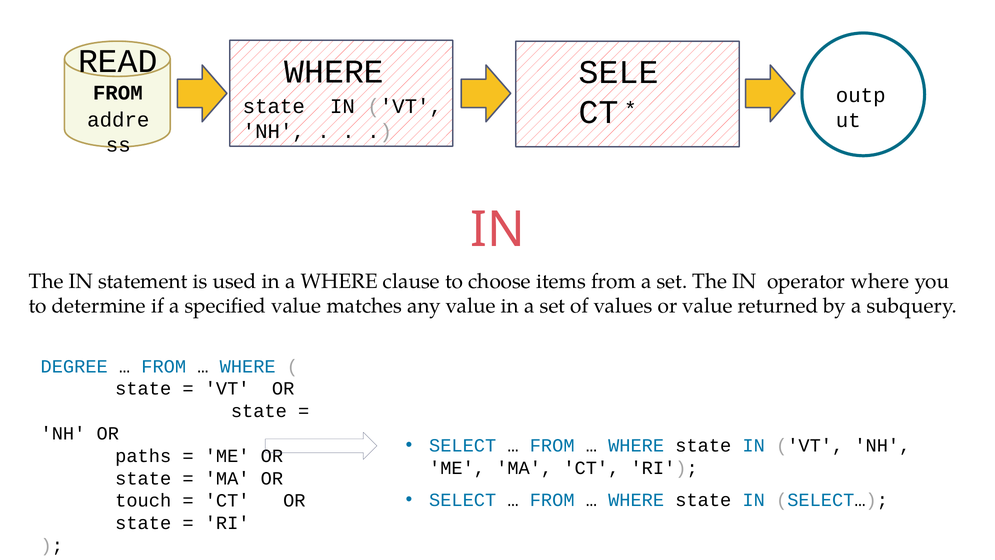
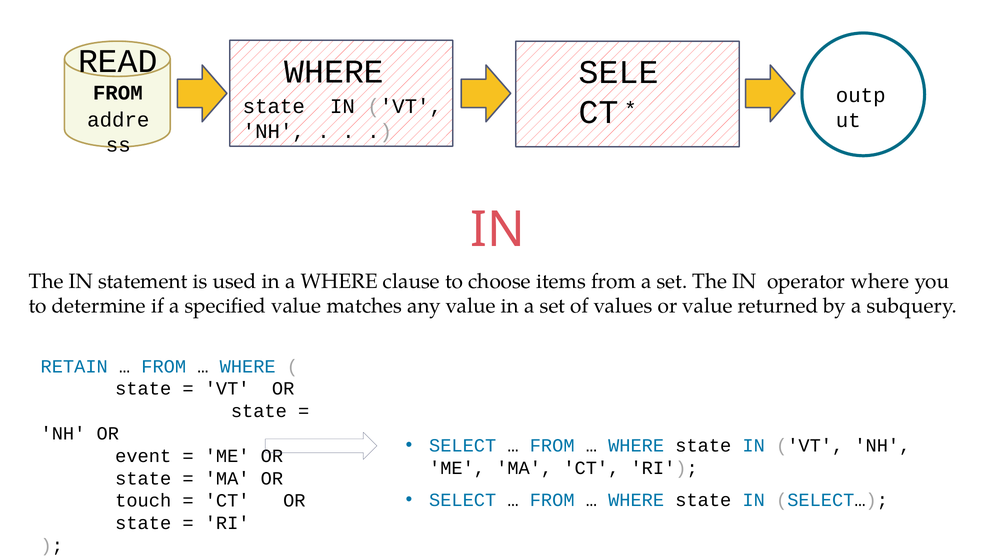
DEGREE: DEGREE -> RETAIN
paths: paths -> event
